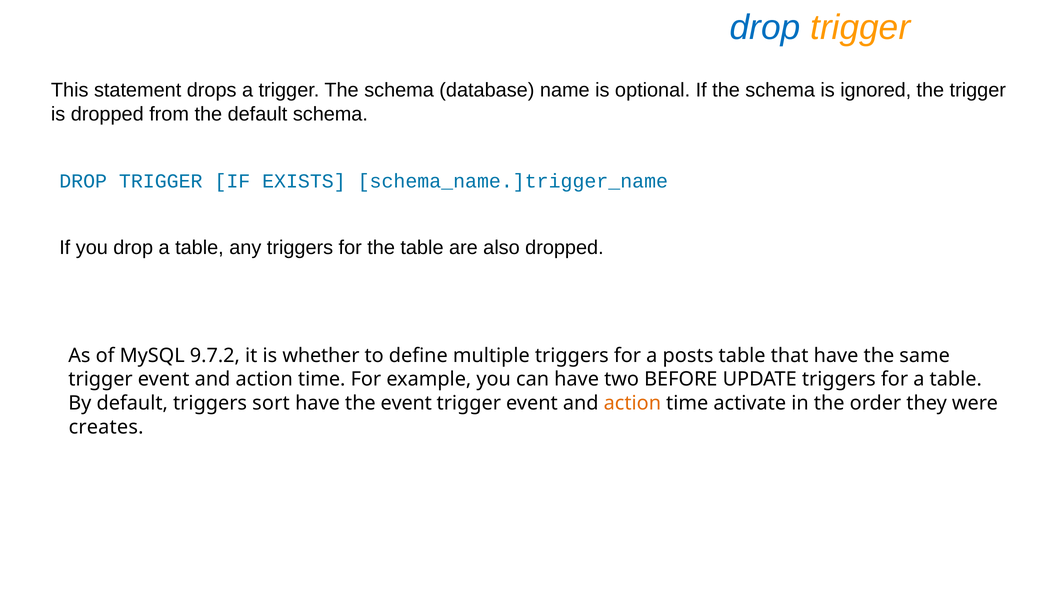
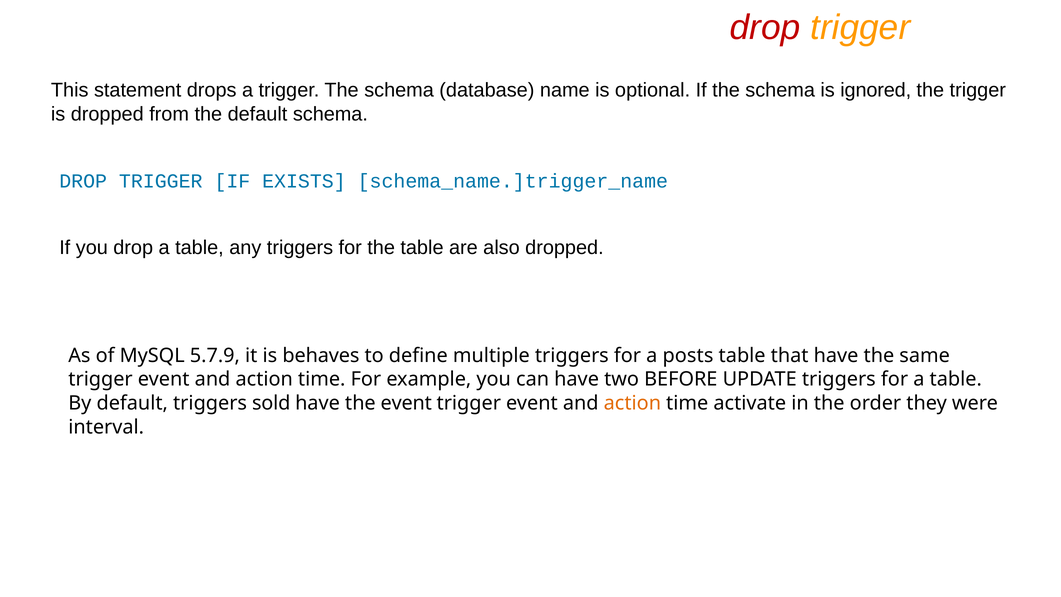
drop at (765, 28) colour: blue -> red
9.7.2: 9.7.2 -> 5.7.9
whether: whether -> behaves
sort: sort -> sold
creates: creates -> interval
